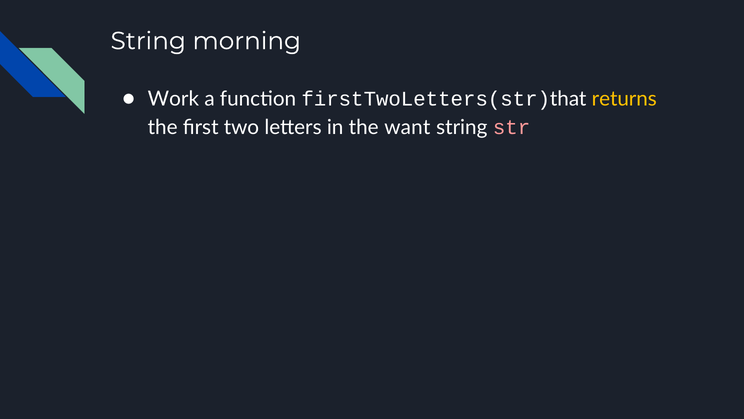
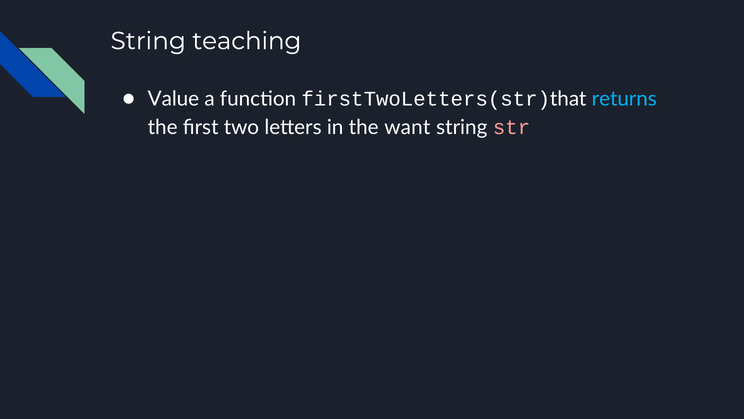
morning: morning -> teaching
Work: Work -> Value
returns colour: yellow -> light blue
